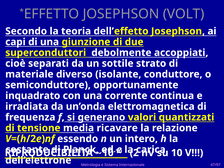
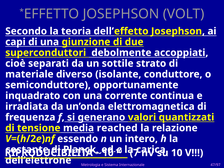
ricavare: ricavare -> reached
2: 2 -> 7
